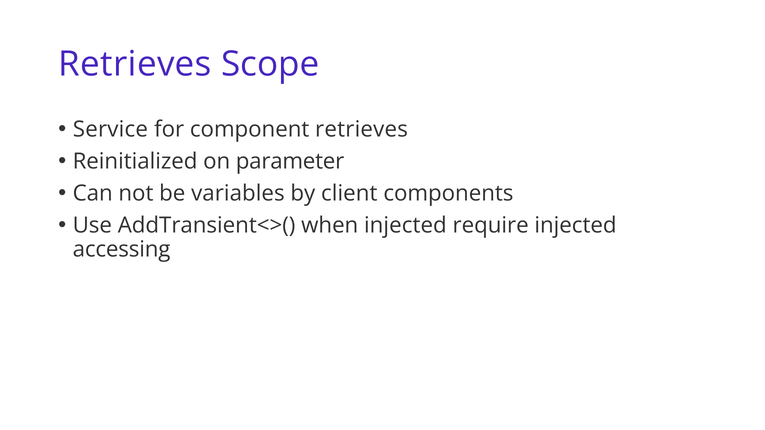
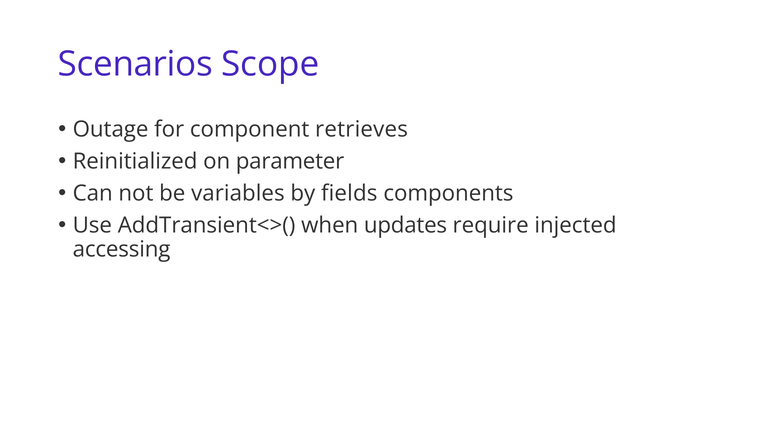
Retrieves at (135, 64): Retrieves -> Scenarios
Service: Service -> Outage
client: client -> fields
when injected: injected -> updates
